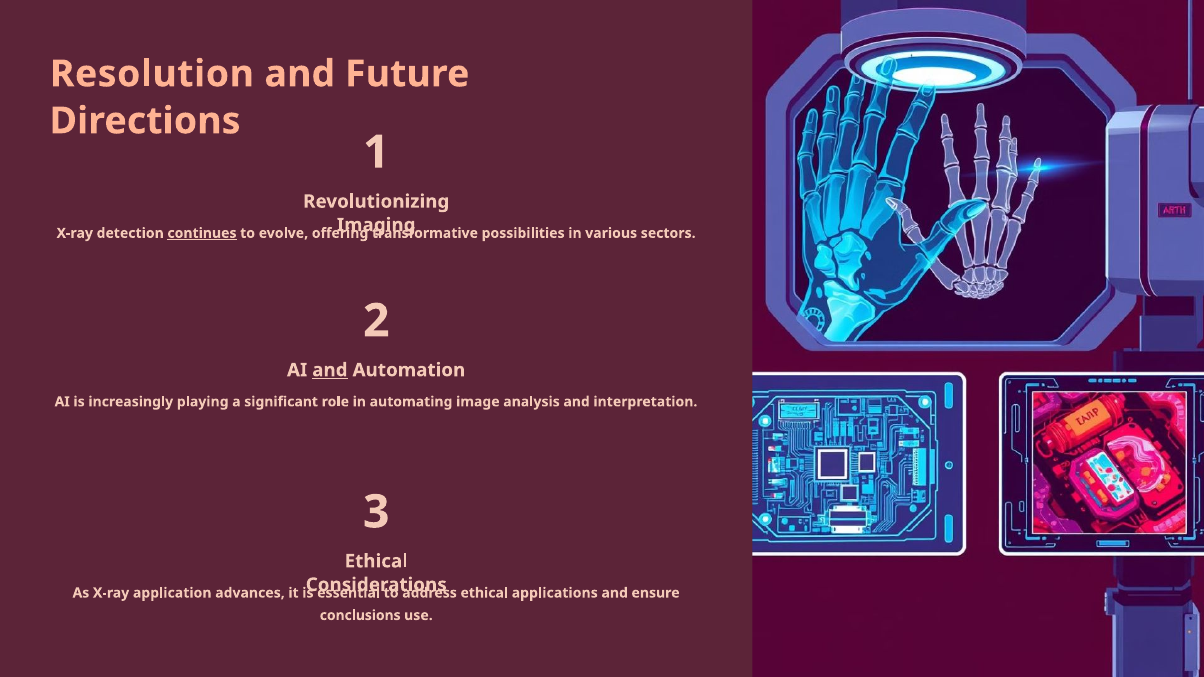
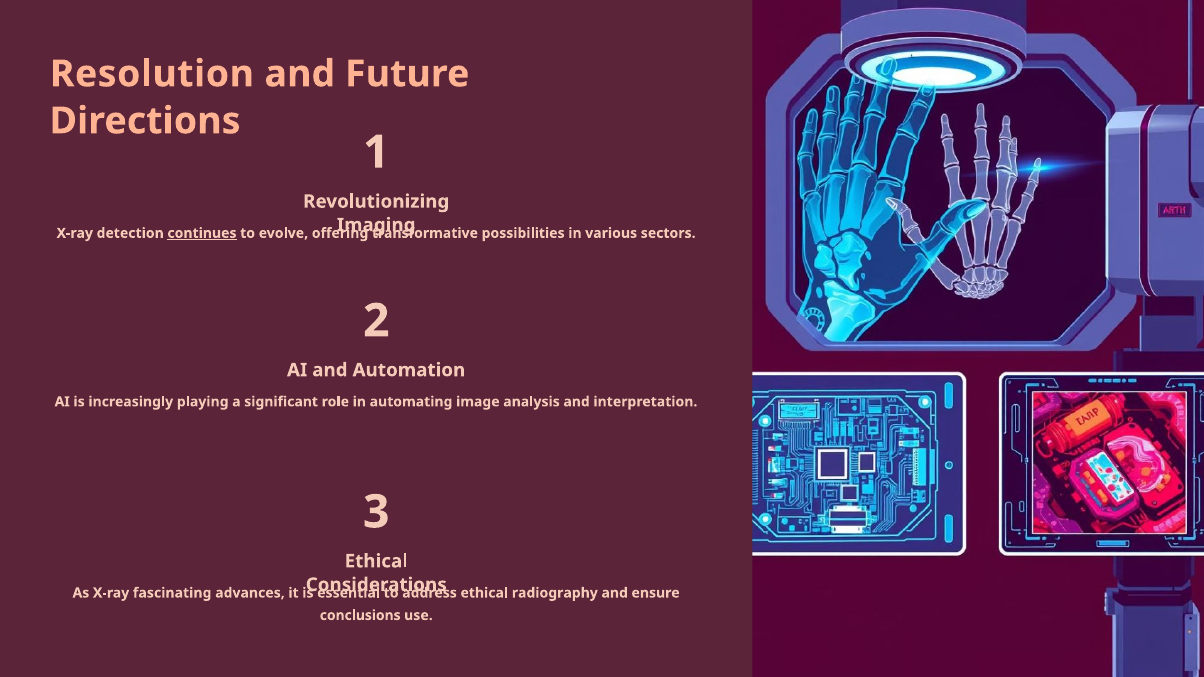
and at (330, 370) underline: present -> none
application: application -> fascinating
applications: applications -> radiography
